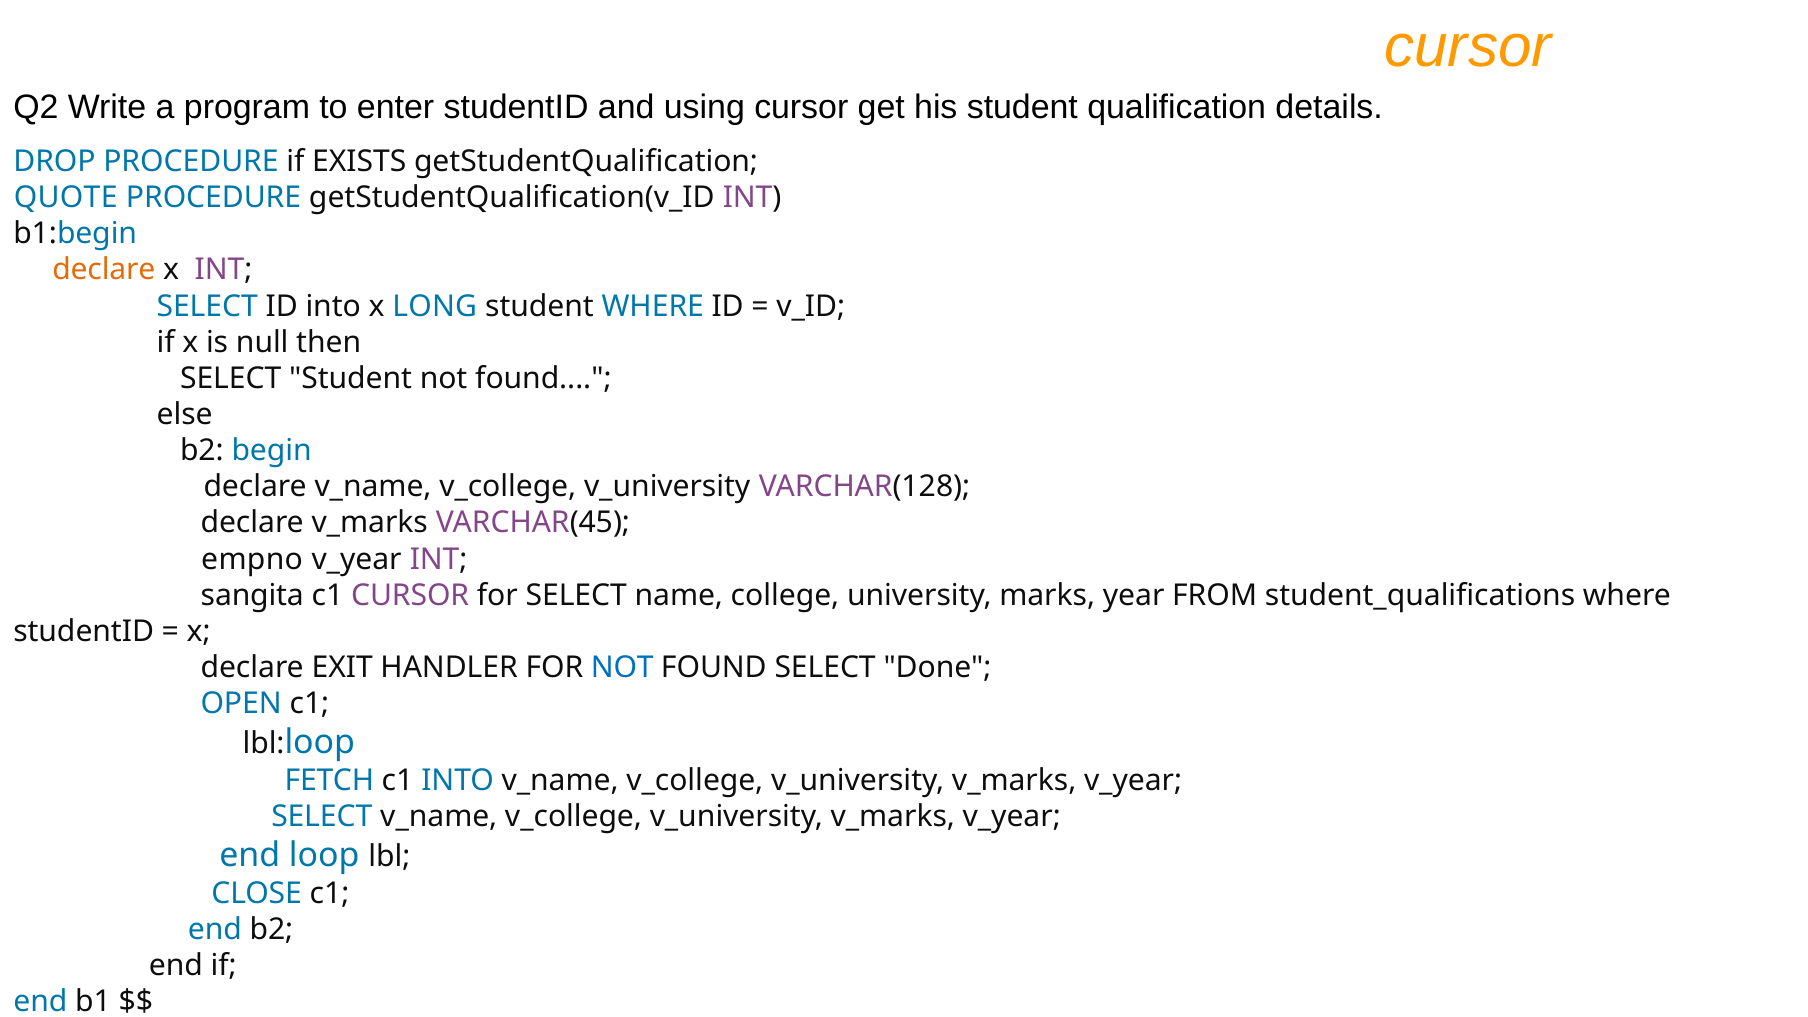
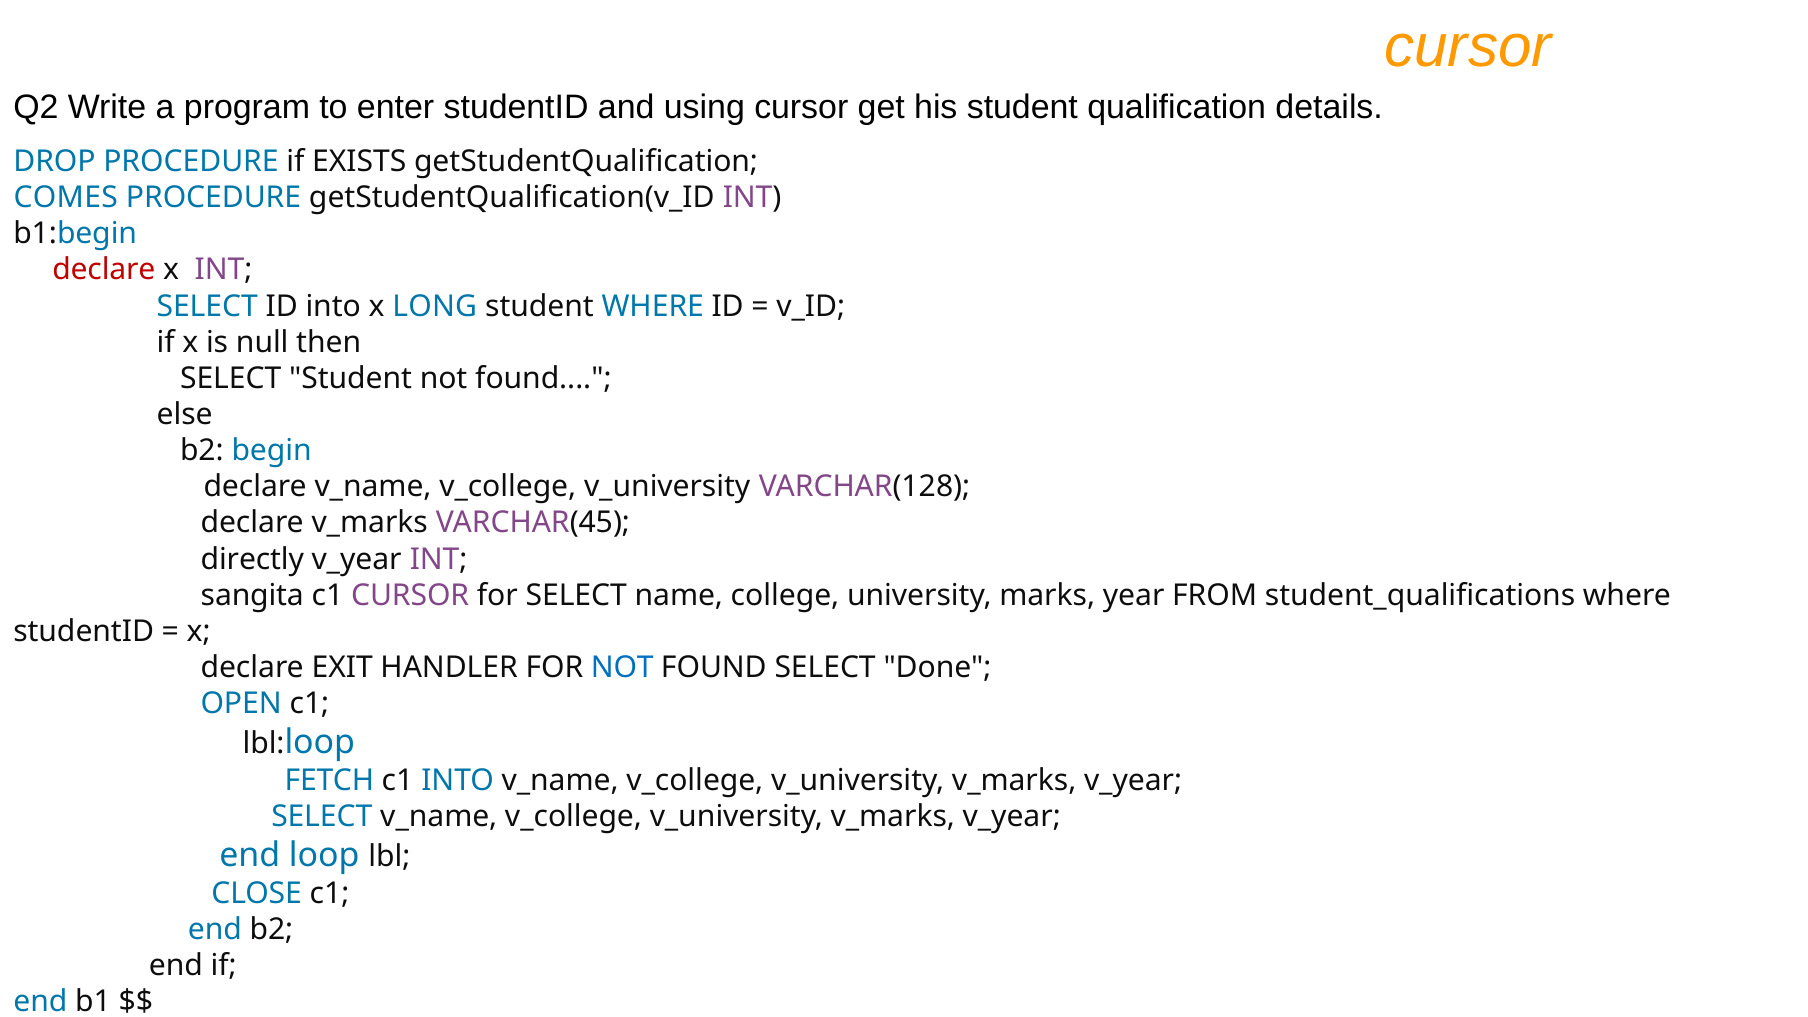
QUOTE: QUOTE -> COMES
declare at (104, 270) colour: orange -> red
empno: empno -> directly
